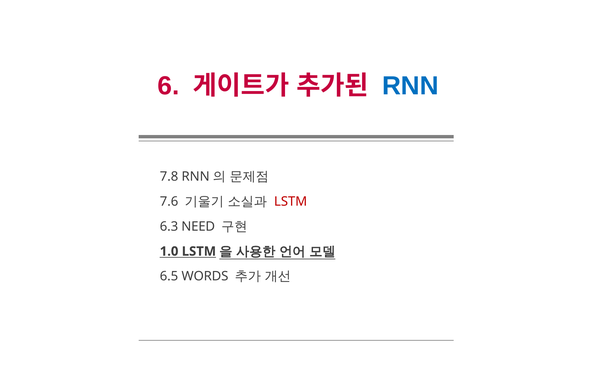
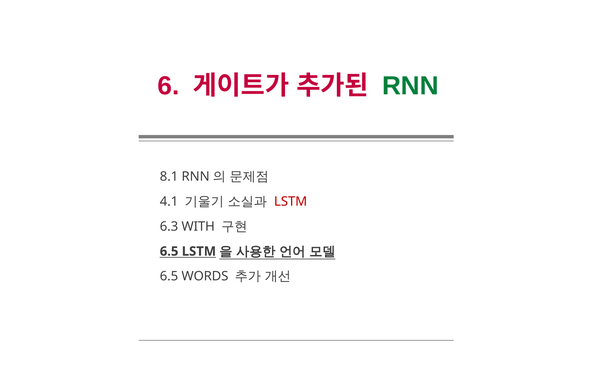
RNN colour: blue -> green
7.8: 7.8 -> 8.1
7.6: 7.6 -> 4.1
NEED: NEED -> WITH
1.0 at (169, 251): 1.0 -> 6.5
